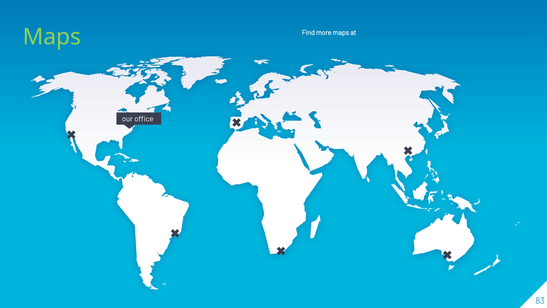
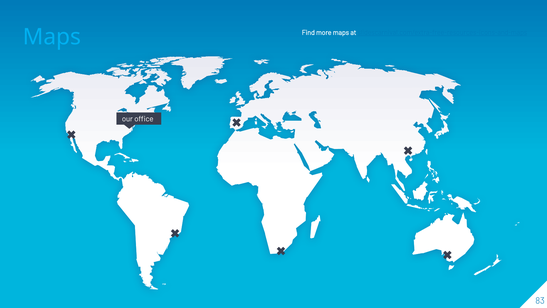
Maps at (52, 37) colour: light green -> light blue
